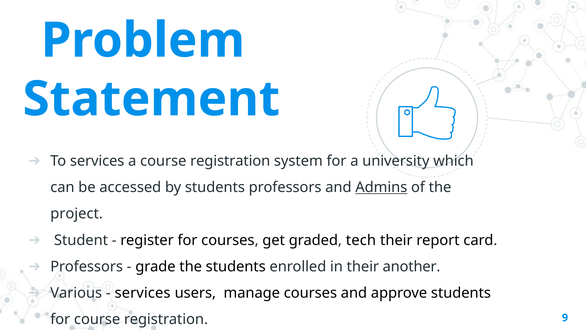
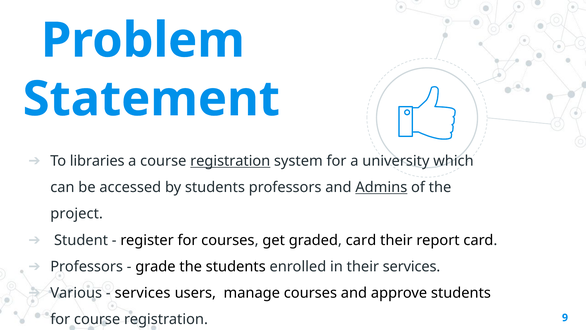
To services: services -> libraries
registration at (230, 161) underline: none -> present
graded tech: tech -> card
their another: another -> services
